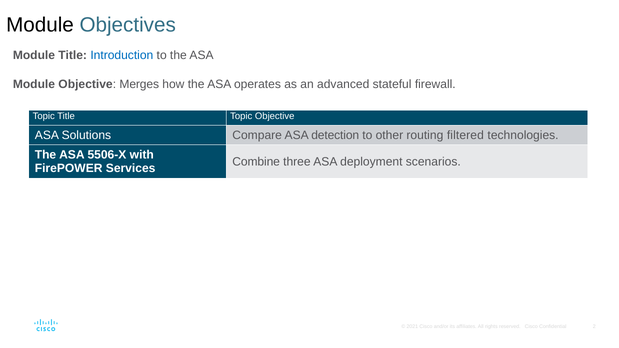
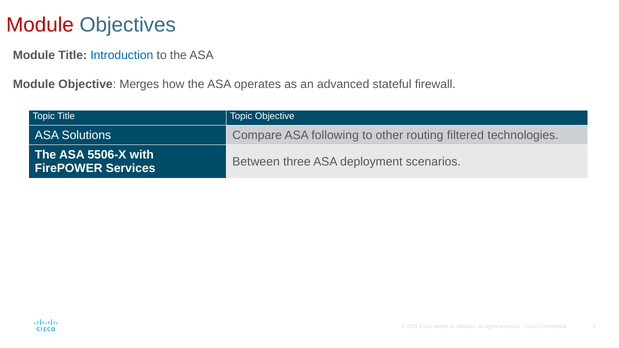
Module at (40, 25) colour: black -> red
detection: detection -> following
Combine: Combine -> Between
